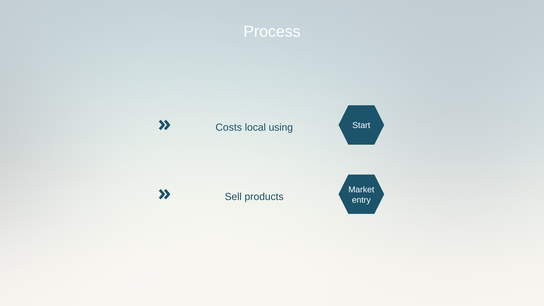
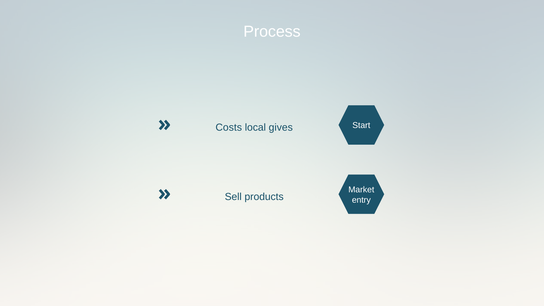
using: using -> gives
